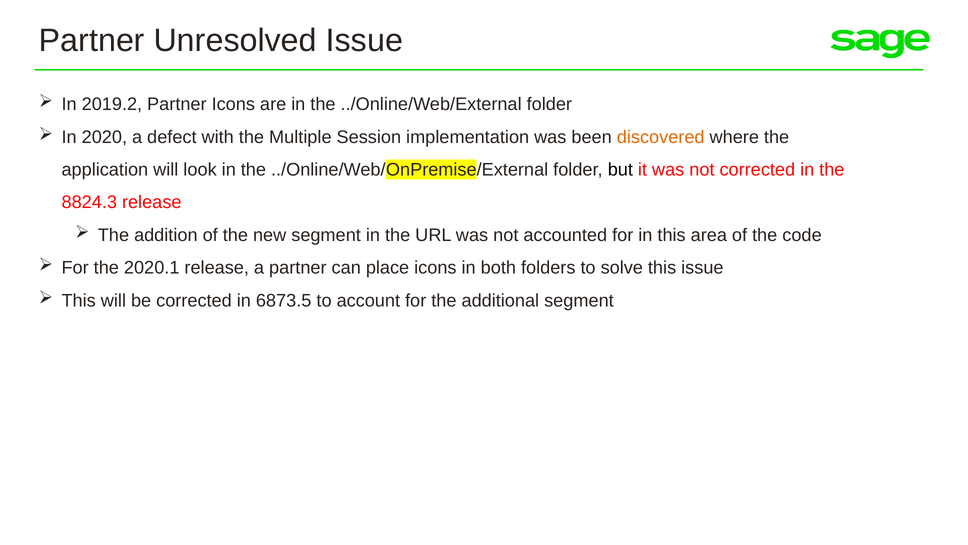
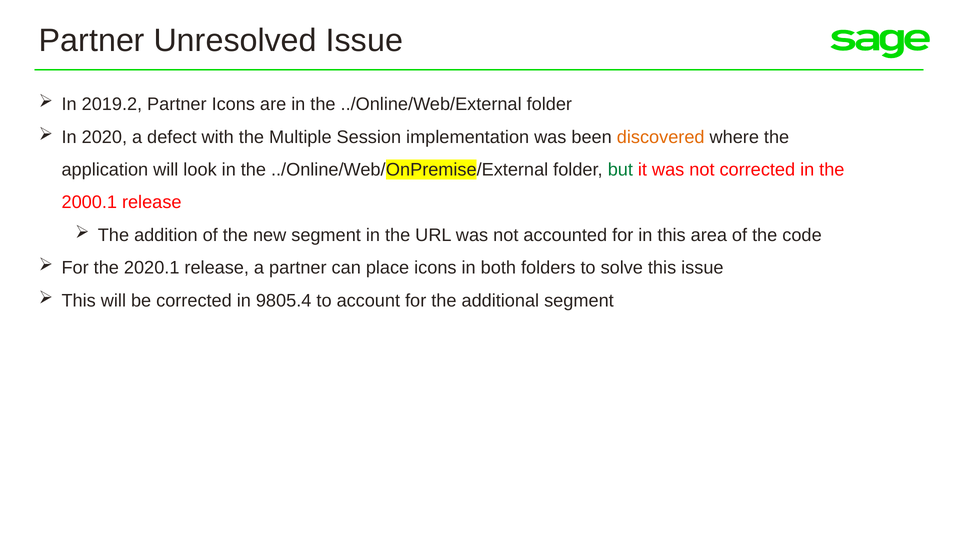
but colour: black -> green
8824.3: 8824.3 -> 2000.1
6873.5: 6873.5 -> 9805.4
